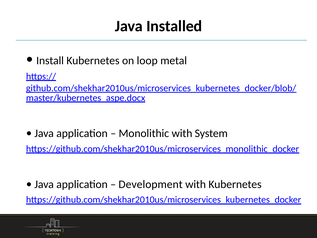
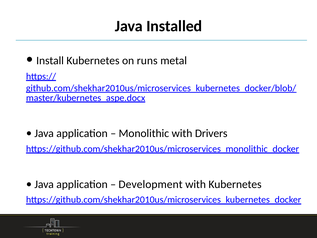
loop: loop -> runs
System: System -> Drivers
